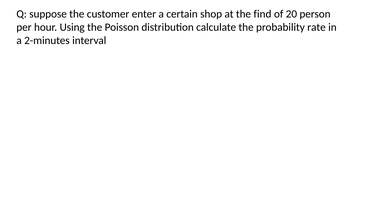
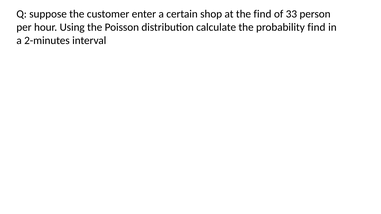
20: 20 -> 33
probability rate: rate -> find
